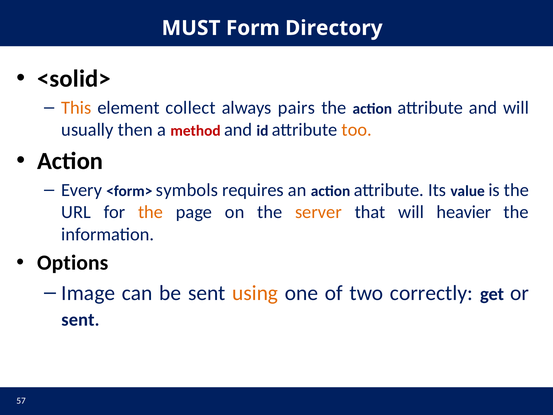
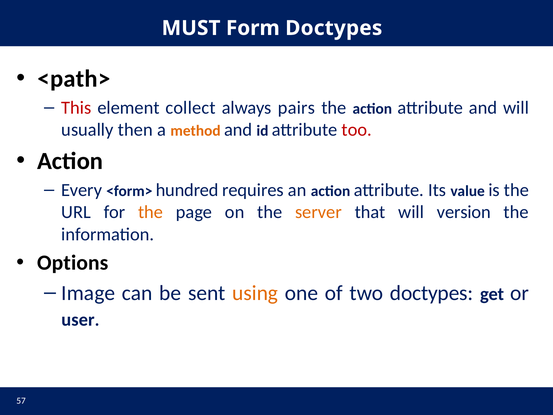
Form Directory: Directory -> Doctypes
<solid>: <solid> -> <path>
This colour: orange -> red
method colour: red -> orange
too colour: orange -> red
symbols: symbols -> hundred
heavier: heavier -> version
two correctly: correctly -> doctypes
sent at (78, 320): sent -> user
